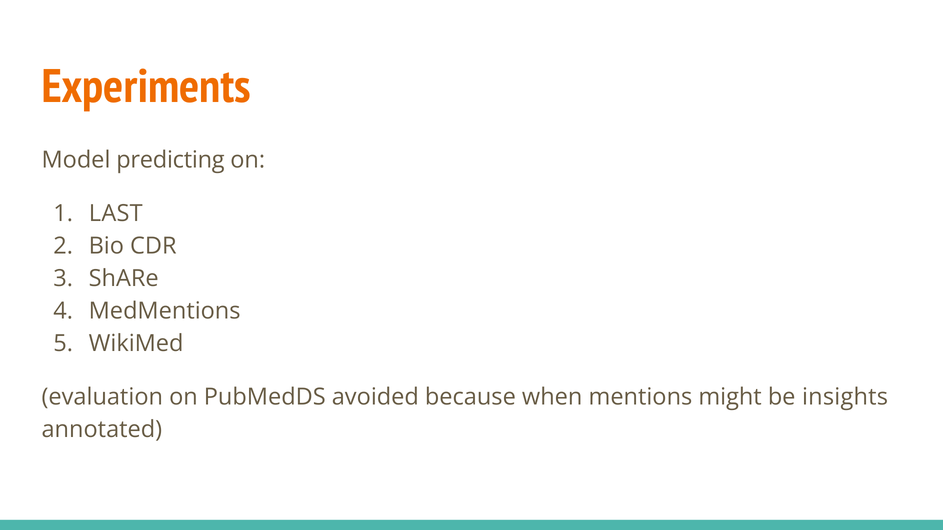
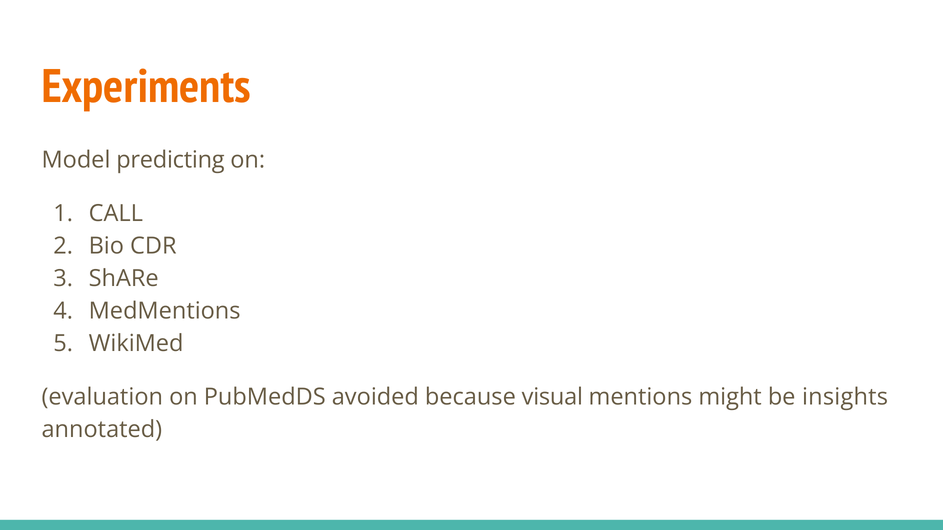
LAST: LAST -> CALL
when: when -> visual
